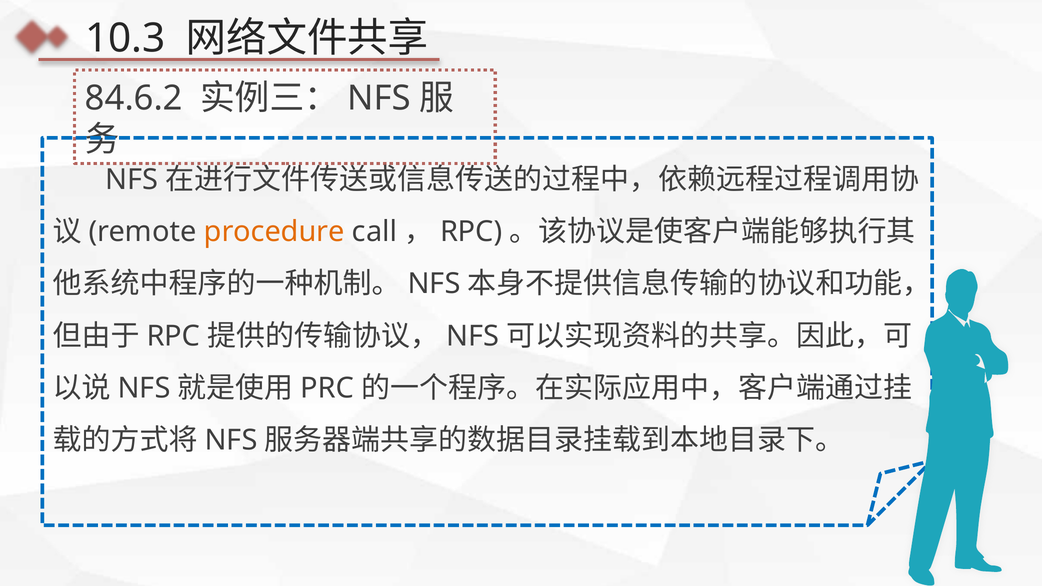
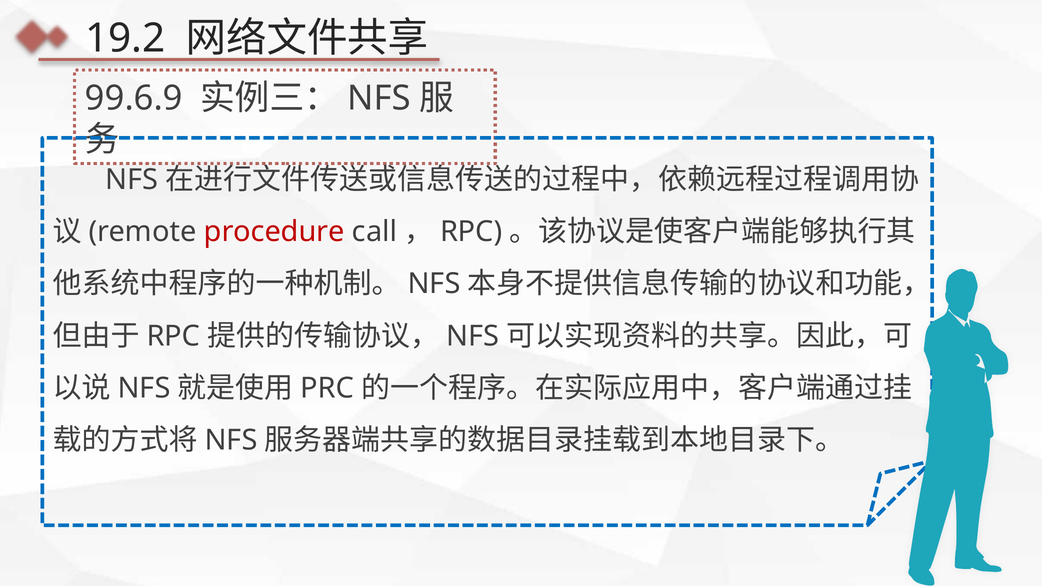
10.3: 10.3 -> 19.2
84.6.2: 84.6.2 -> 99.6.9
procedure colour: orange -> red
